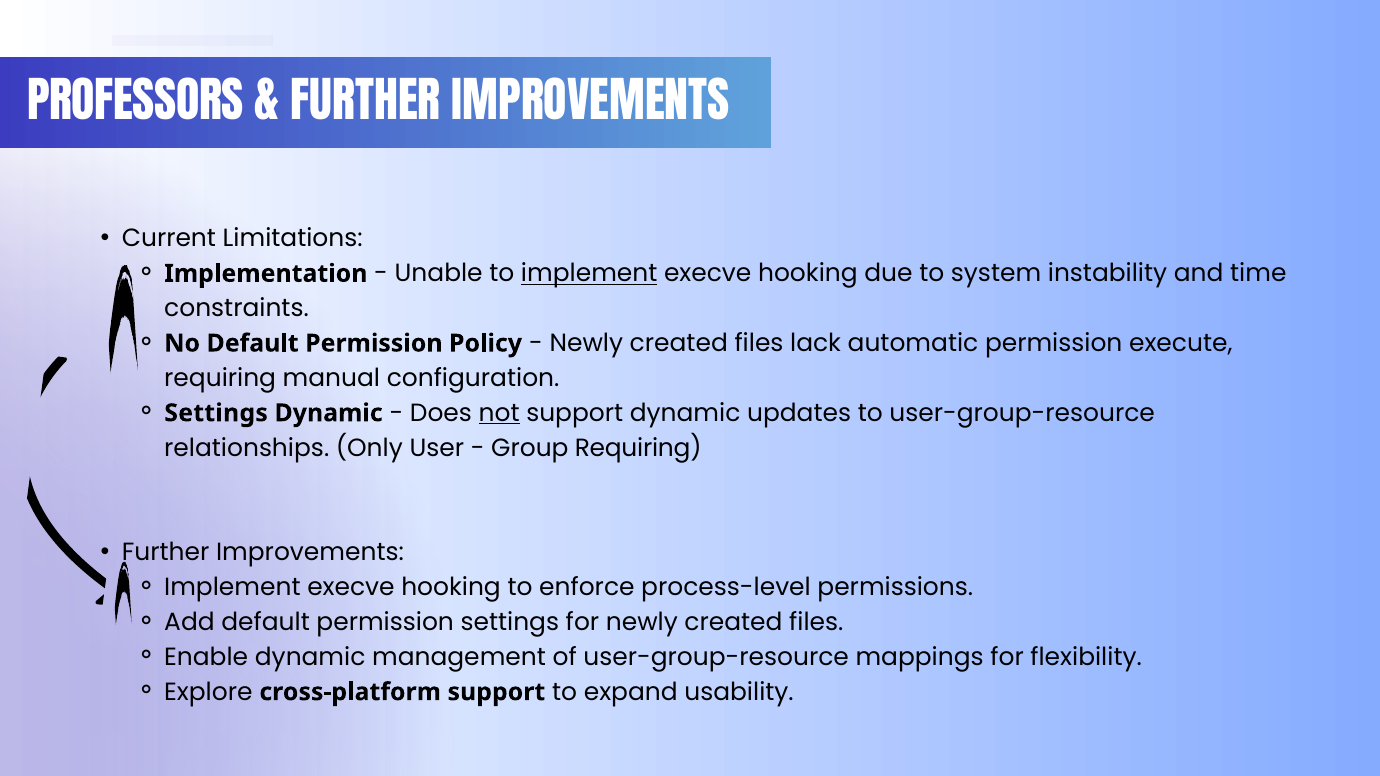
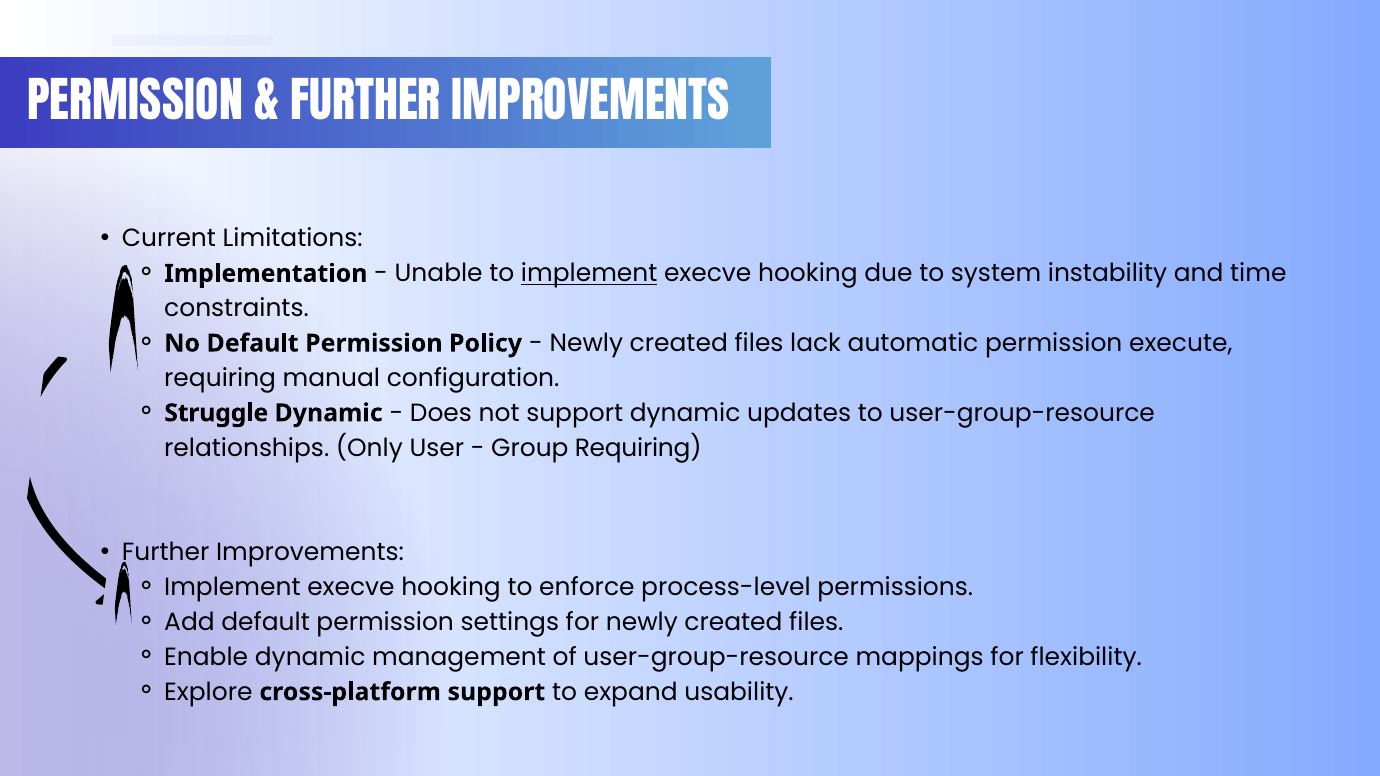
PROFESSORS at (135, 104): PROFESSORS -> PERMISSION
Settings at (216, 413): Settings -> Struggle
not underline: present -> none
